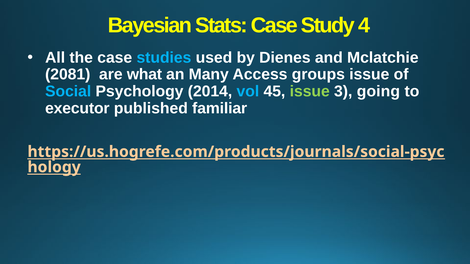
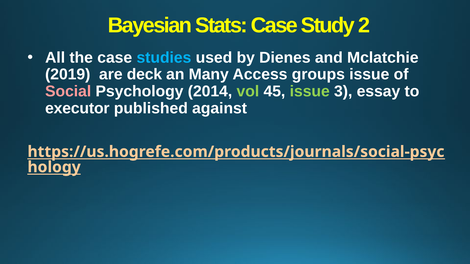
4: 4 -> 2
2081: 2081 -> 2019
what: what -> deck
Social colour: light blue -> pink
vol colour: light blue -> light green
going: going -> essay
familiar: familiar -> against
